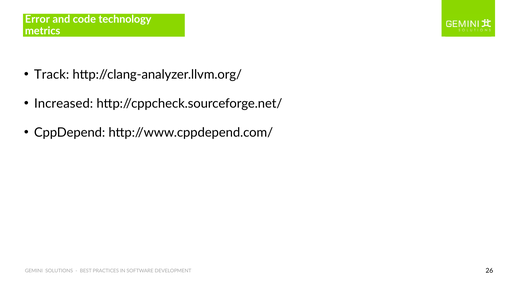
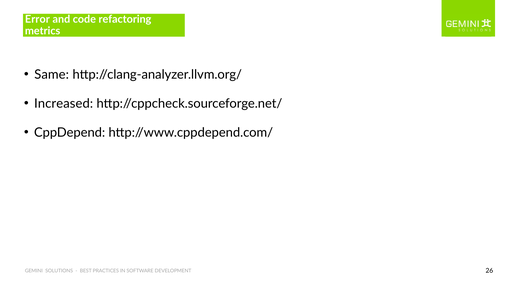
technology: technology -> refactoring
Track: Track -> Same
